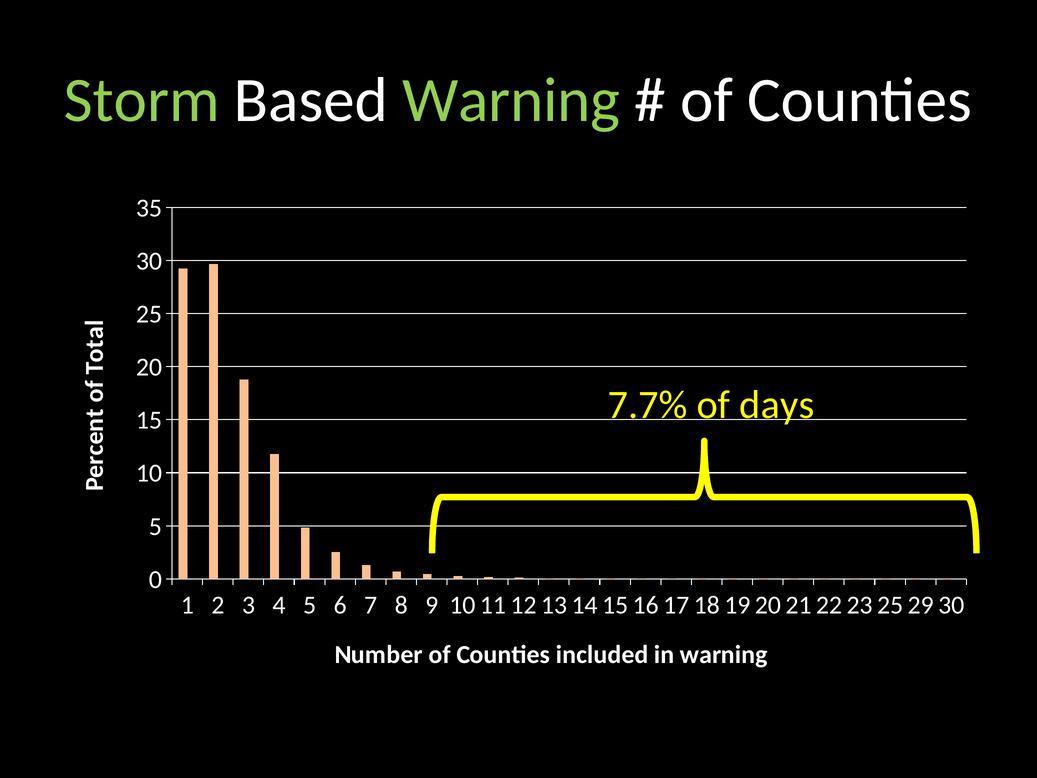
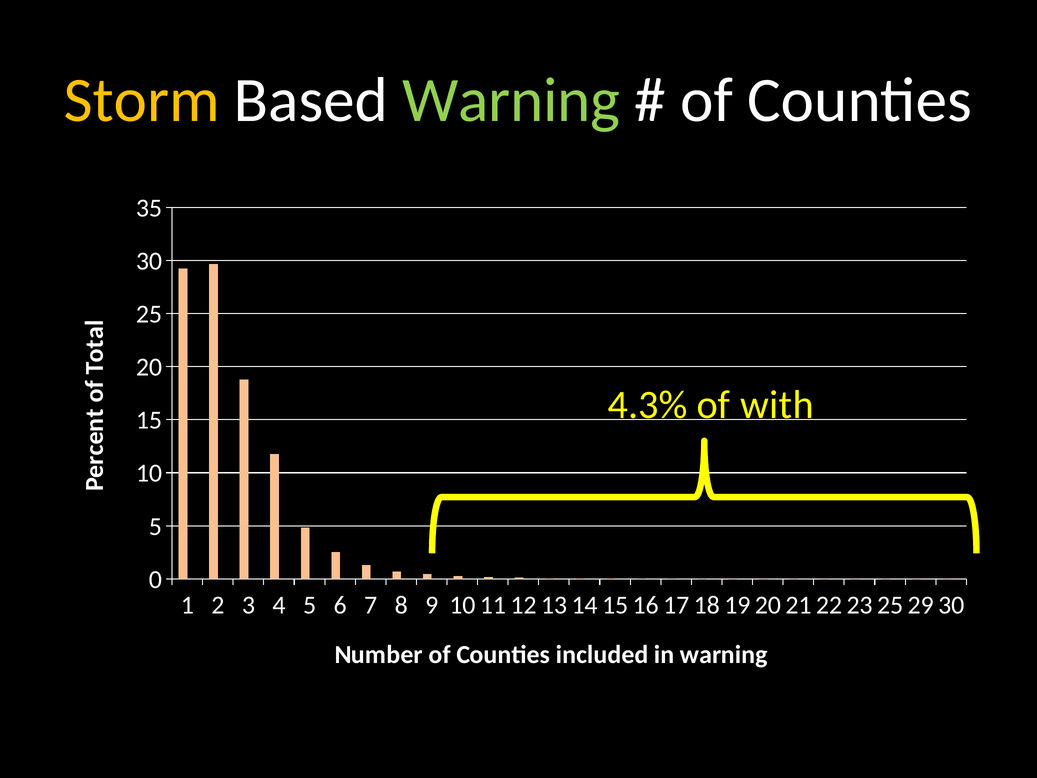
Storm colour: light green -> yellow
7.7%: 7.7% -> 4.3%
days: days -> with
